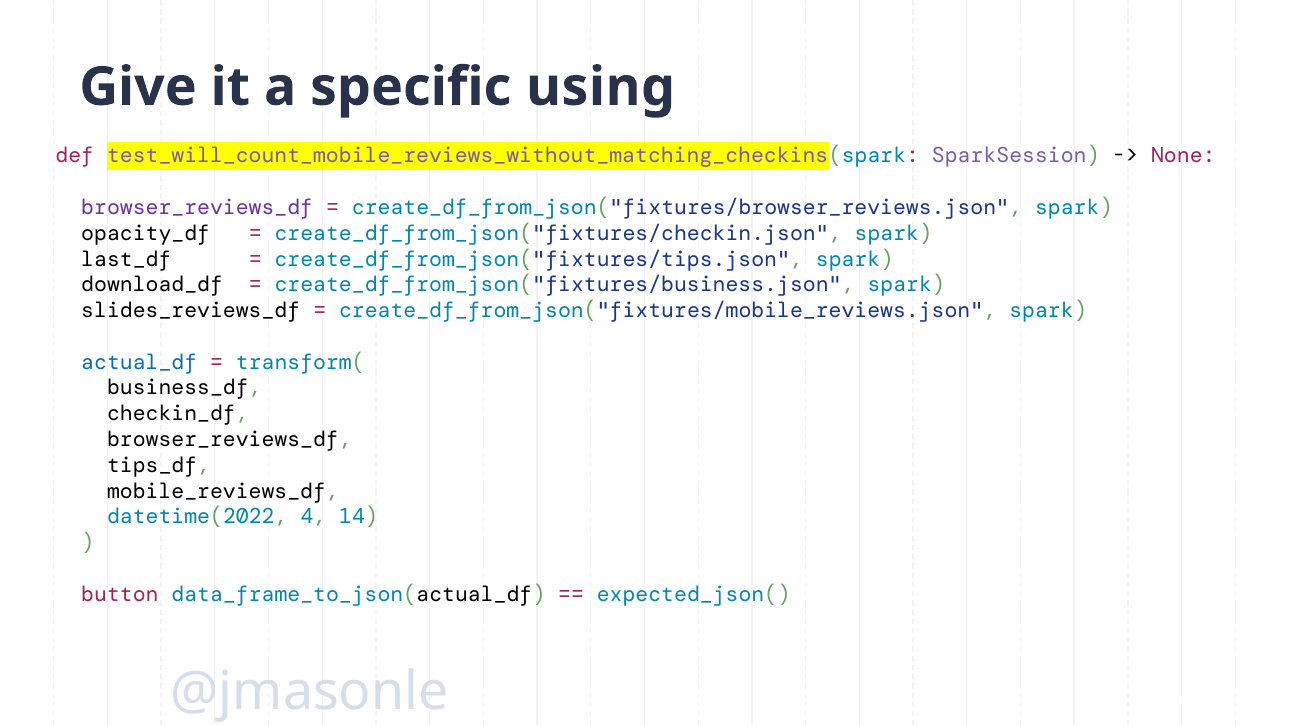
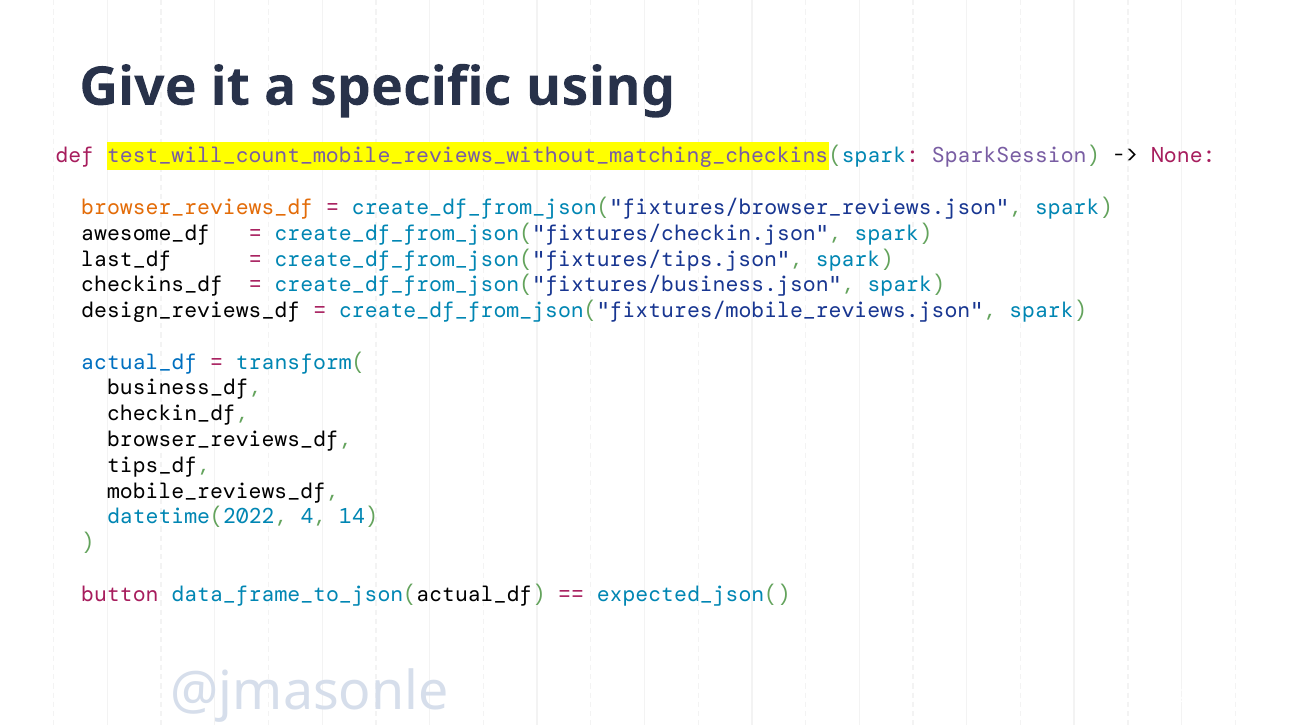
browser_reviews_df at (197, 207) colour: purple -> orange
opacity_df: opacity_df -> awesome_df
download_df: download_df -> checkins_df
slides_reviews_df: slides_reviews_df -> design_reviews_df
